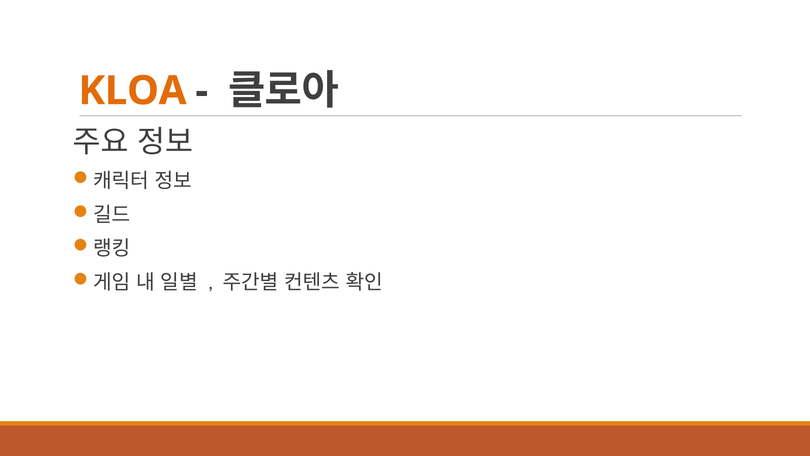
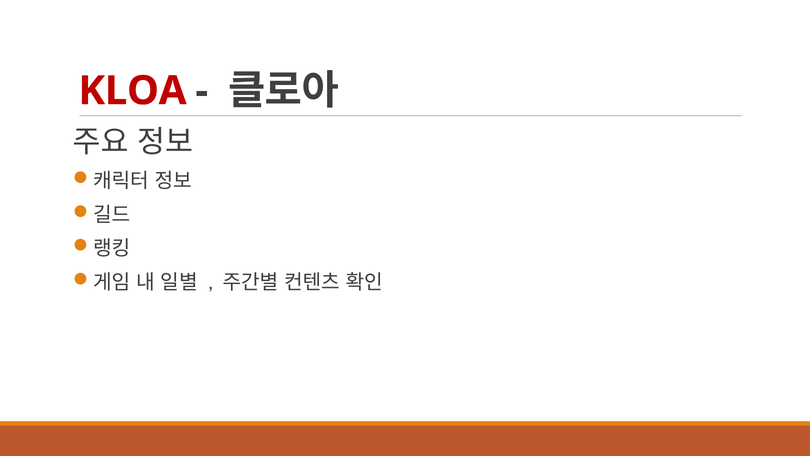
KLOA colour: orange -> red
